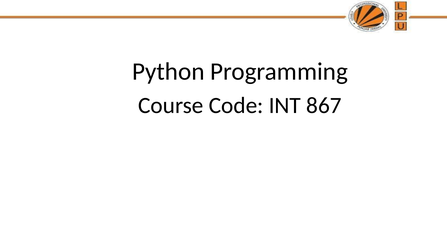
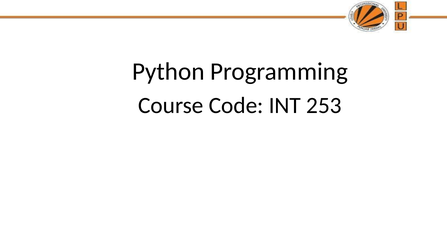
867: 867 -> 253
